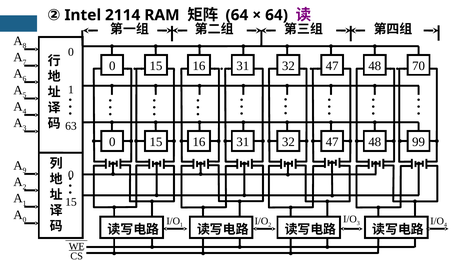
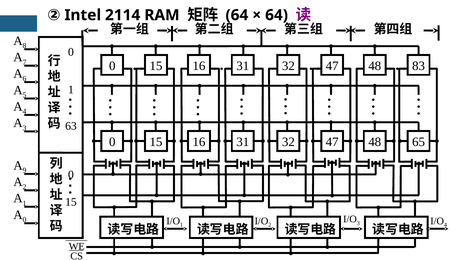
70: 70 -> 83
99: 99 -> 65
